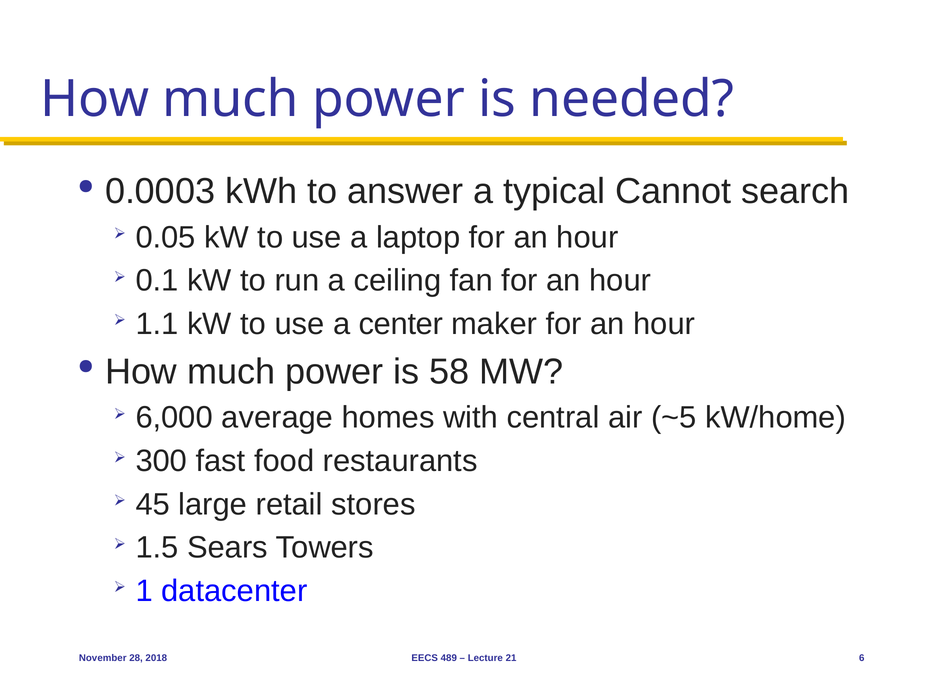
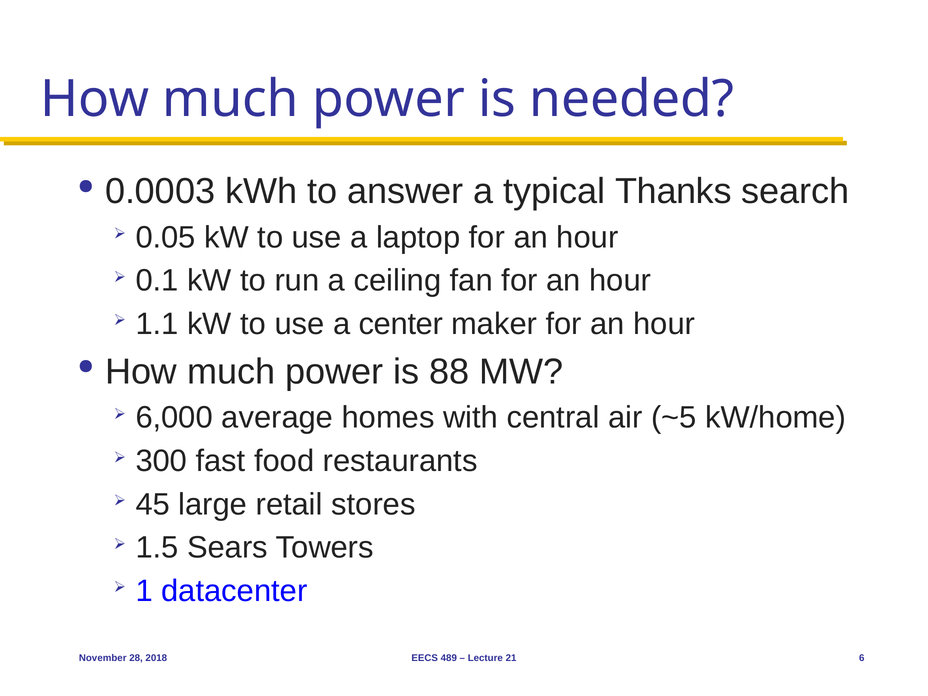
Cannot: Cannot -> Thanks
58: 58 -> 88
